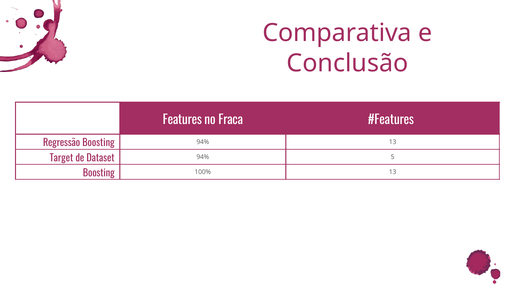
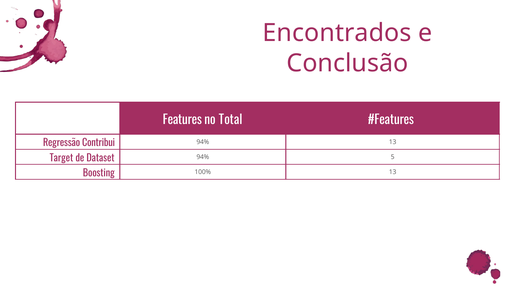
Comparativa: Comparativa -> Encontrados
Fraca: Fraca -> Total
Regressão Boosting: Boosting -> Contribui
